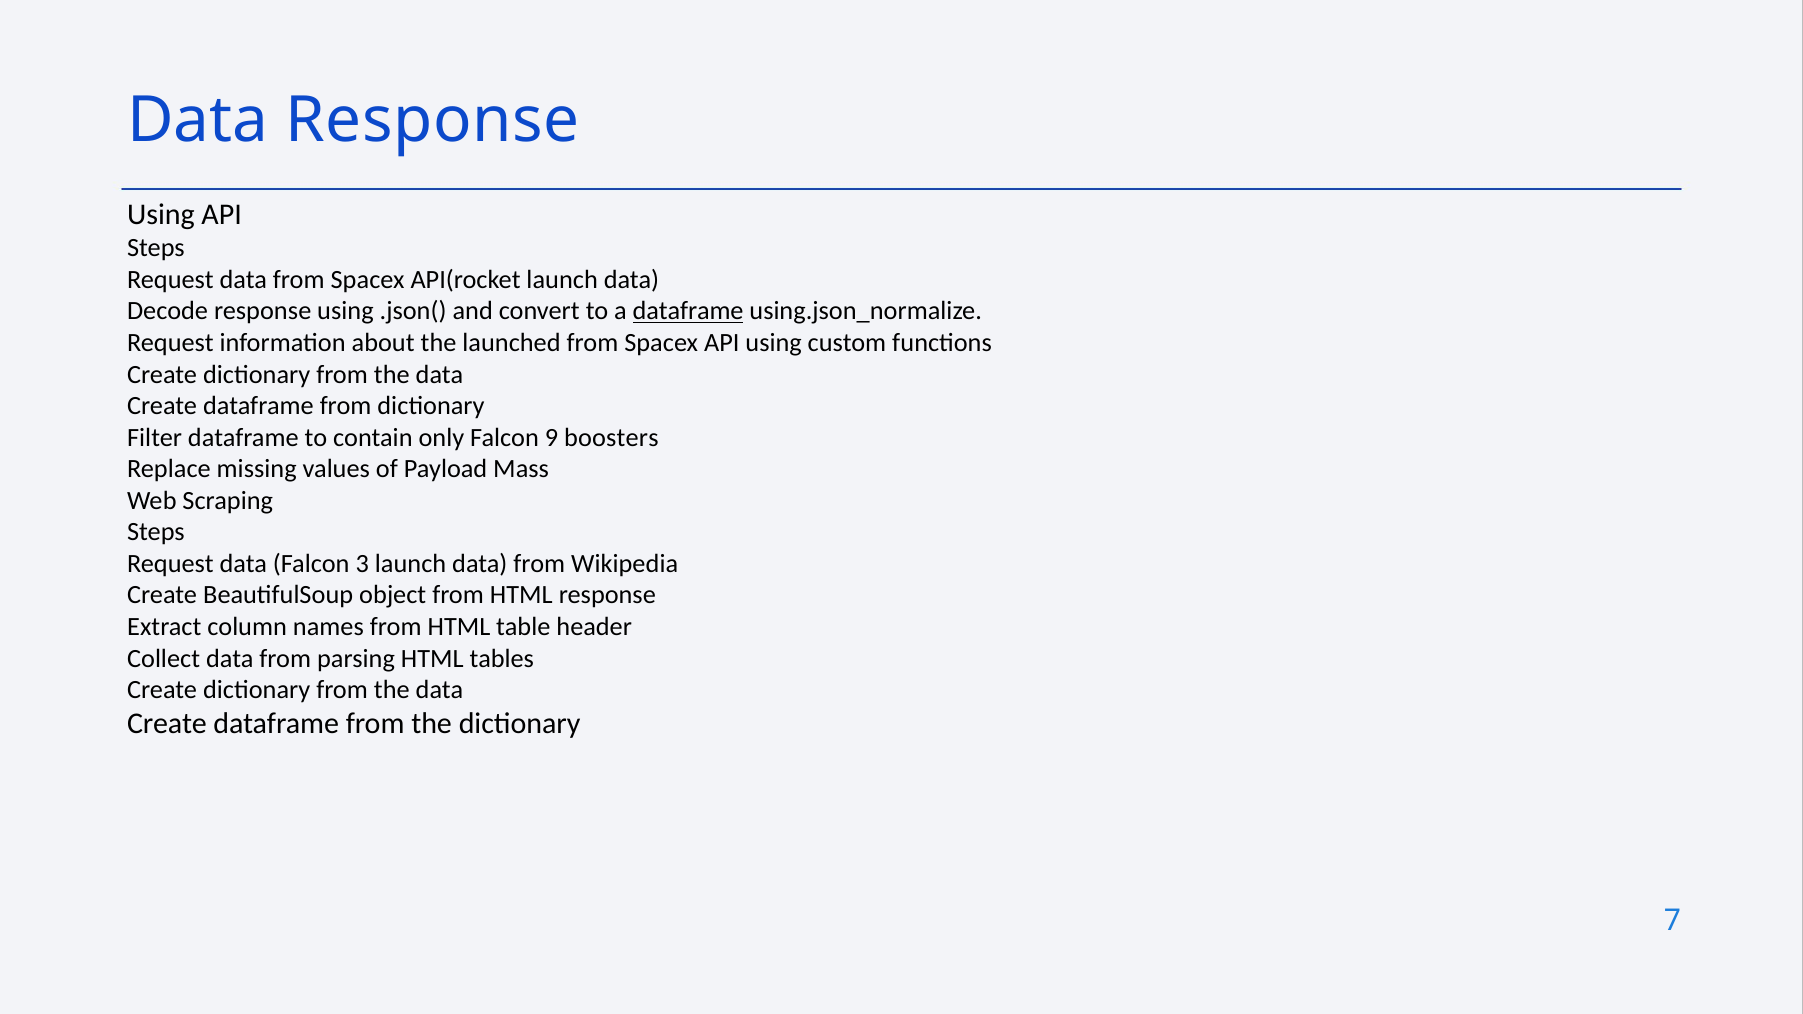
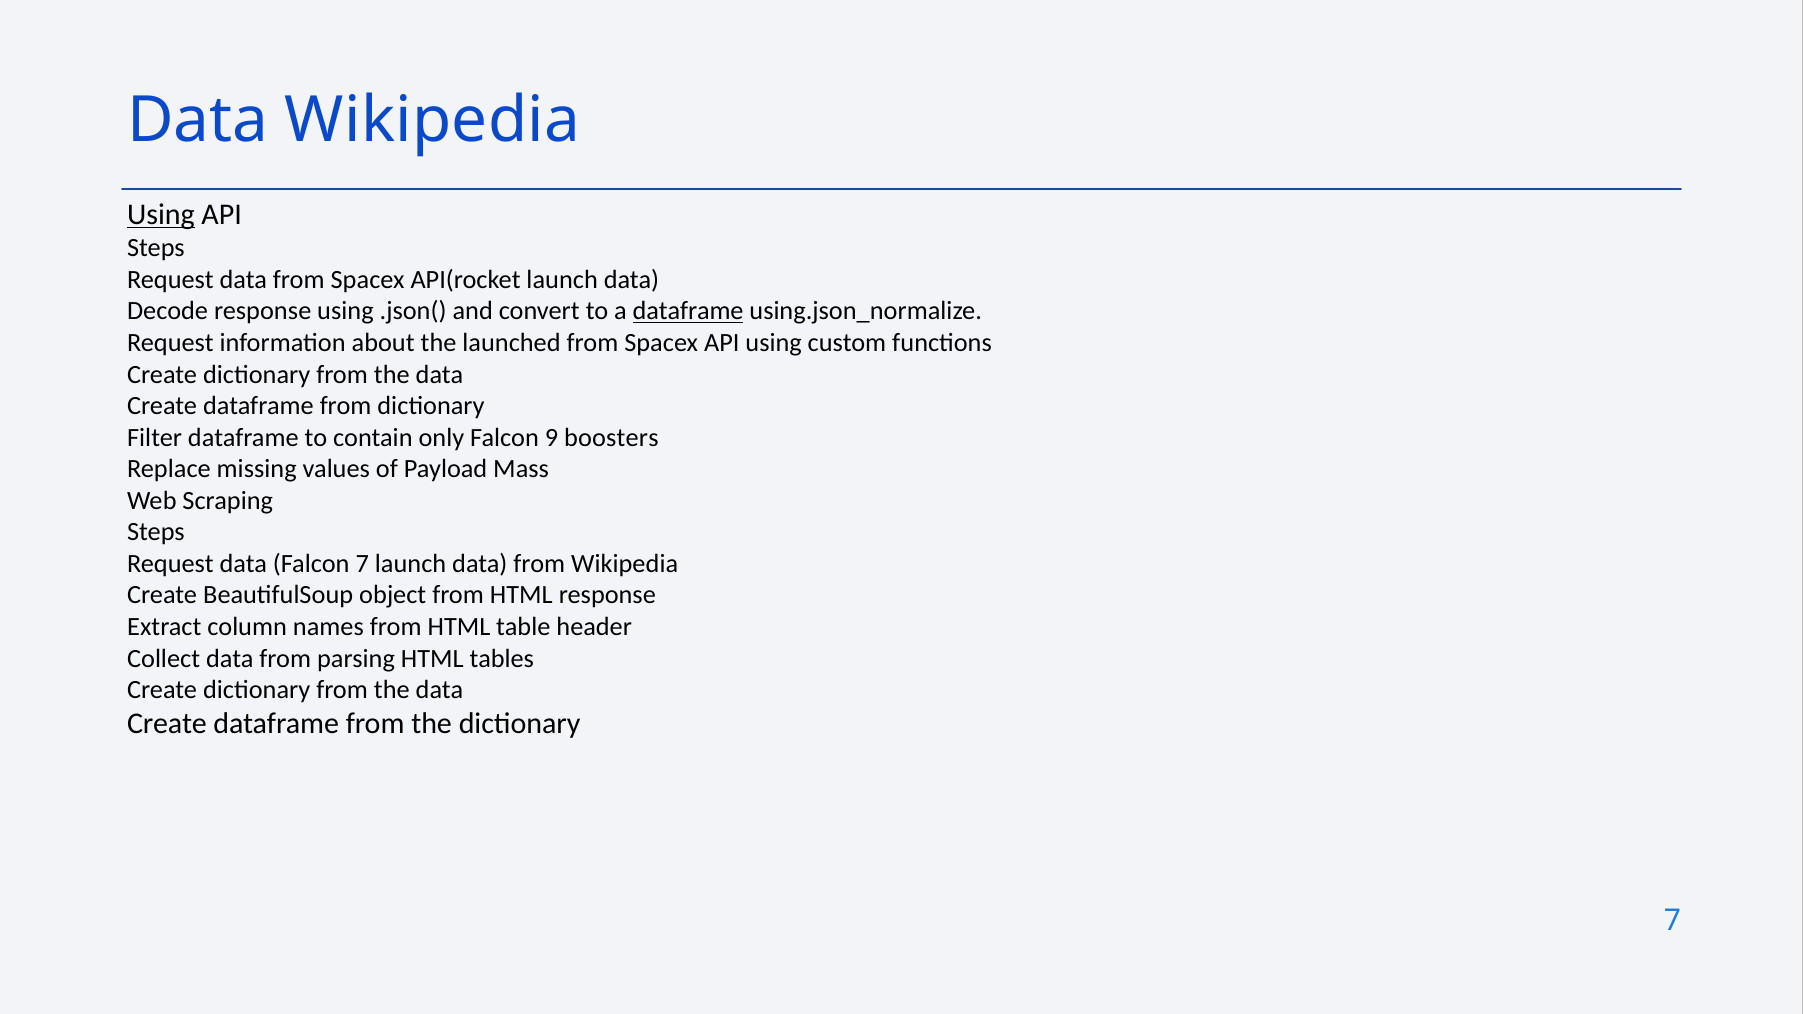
Data Response: Response -> Wikipedia
Using at (161, 215) underline: none -> present
Falcon 3: 3 -> 7
